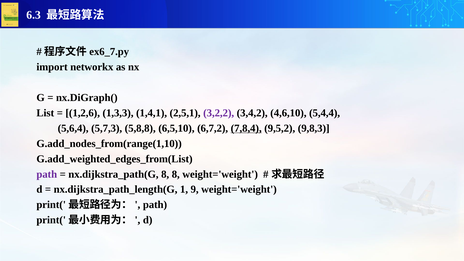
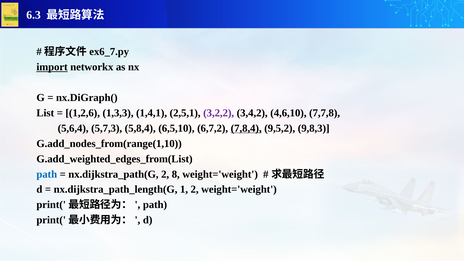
import underline: none -> present
5,4,4: 5,4,4 -> 7,7,8
5,8,8: 5,8,8 -> 5,8,4
path at (47, 174) colour: purple -> blue
nx.dijkstra_path(G 8: 8 -> 2
1 9: 9 -> 2
